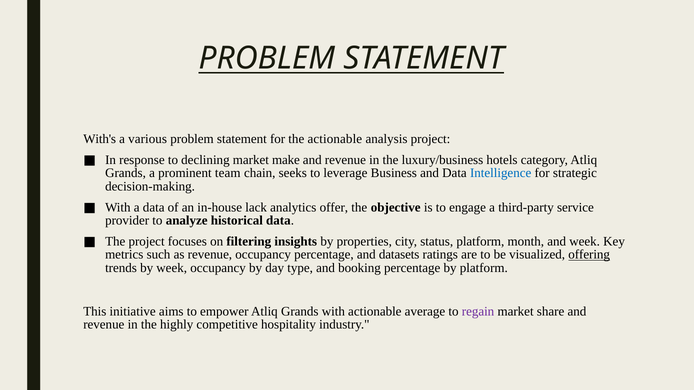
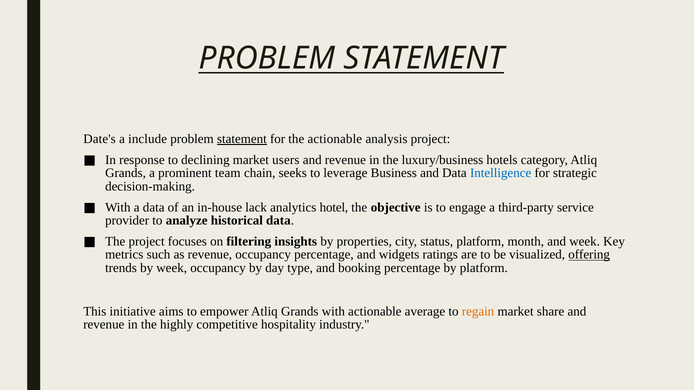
With's: With's -> Date's
various: various -> include
statement at (242, 139) underline: none -> present
make: make -> users
offer: offer -> hotel
datasets: datasets -> widgets
regain colour: purple -> orange
